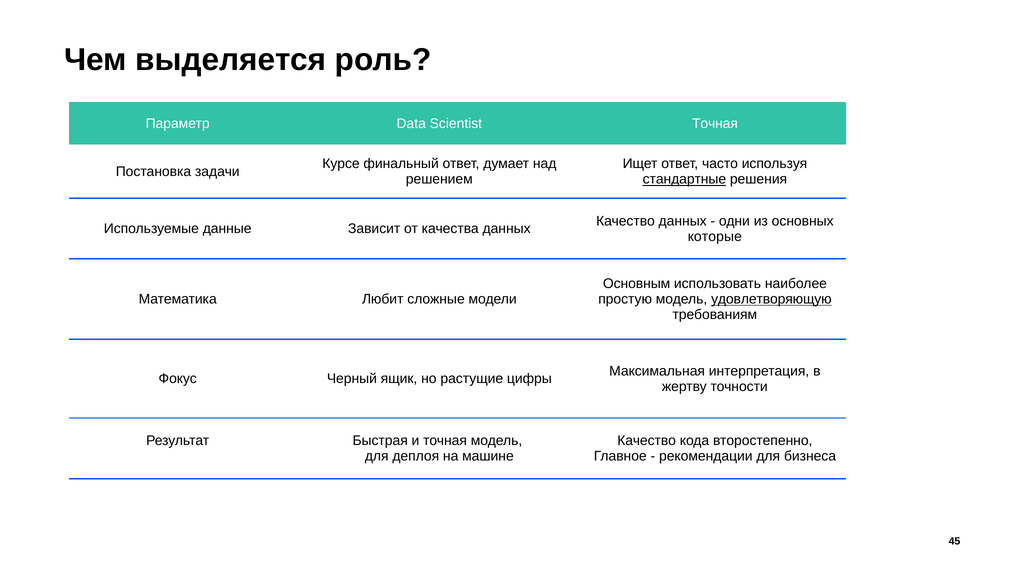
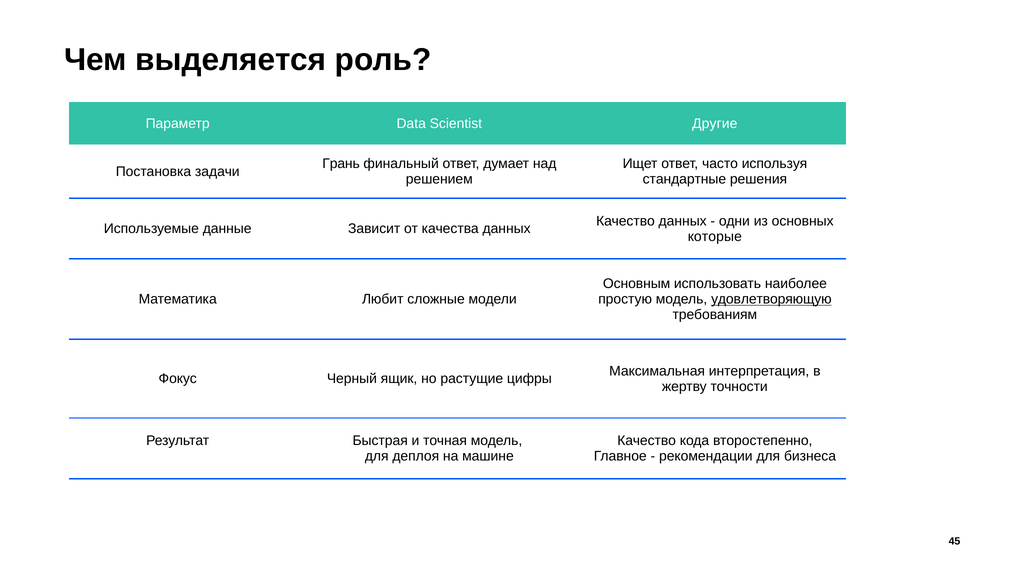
Scientist Точная: Точная -> Другие
Курсе: Курсе -> Грань
стандартные underline: present -> none
